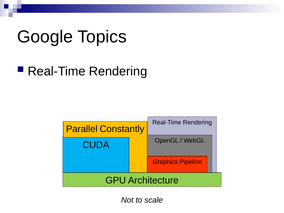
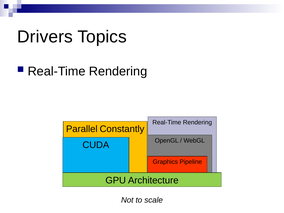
Google: Google -> Drivers
